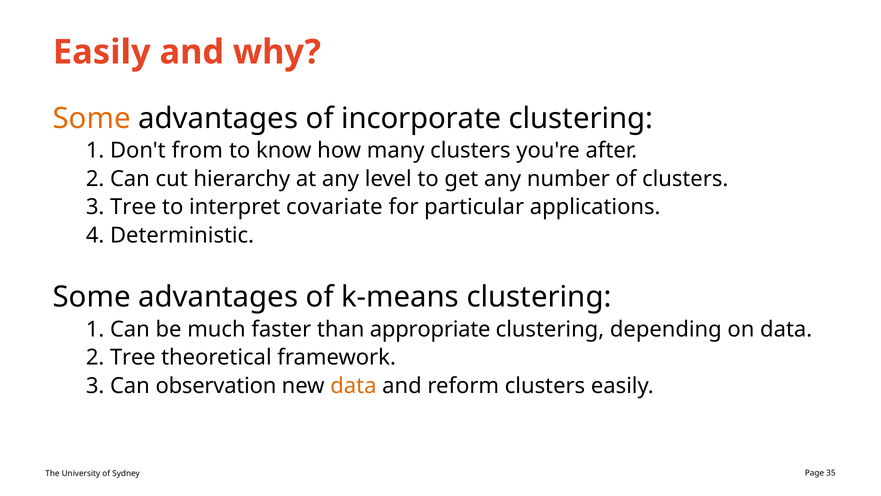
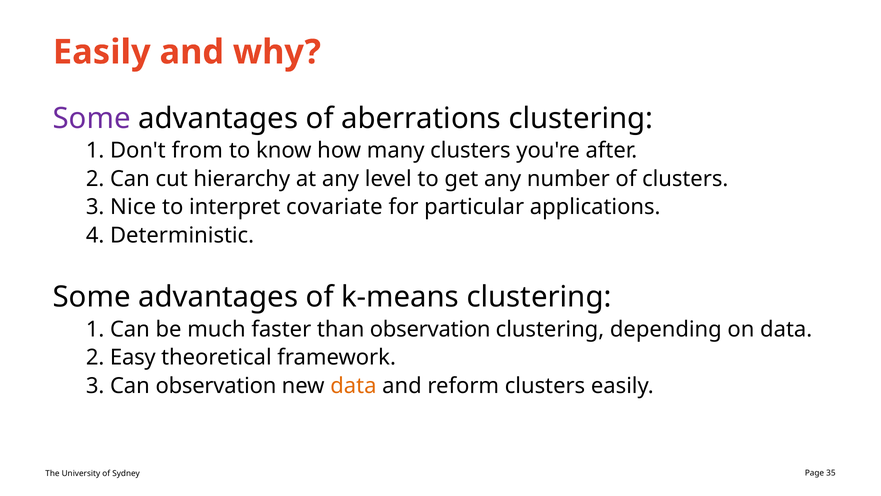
Some at (92, 118) colour: orange -> purple
incorporate: incorporate -> aberrations
3 Tree: Tree -> Nice
than appropriate: appropriate -> observation
2 Tree: Tree -> Easy
